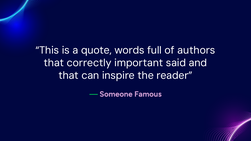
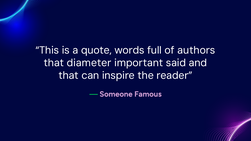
correctly: correctly -> diameter
